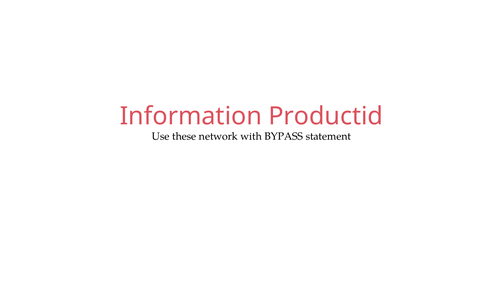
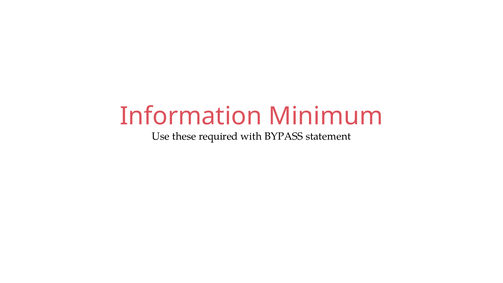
Productid: Productid -> Minimum
network: network -> required
